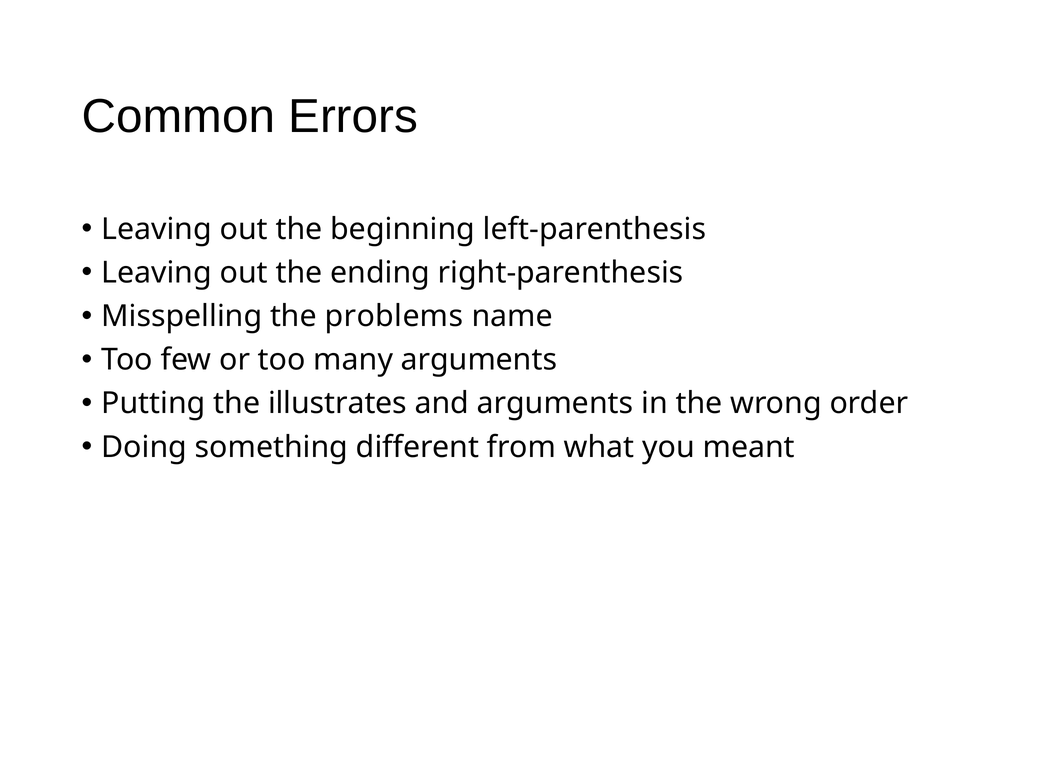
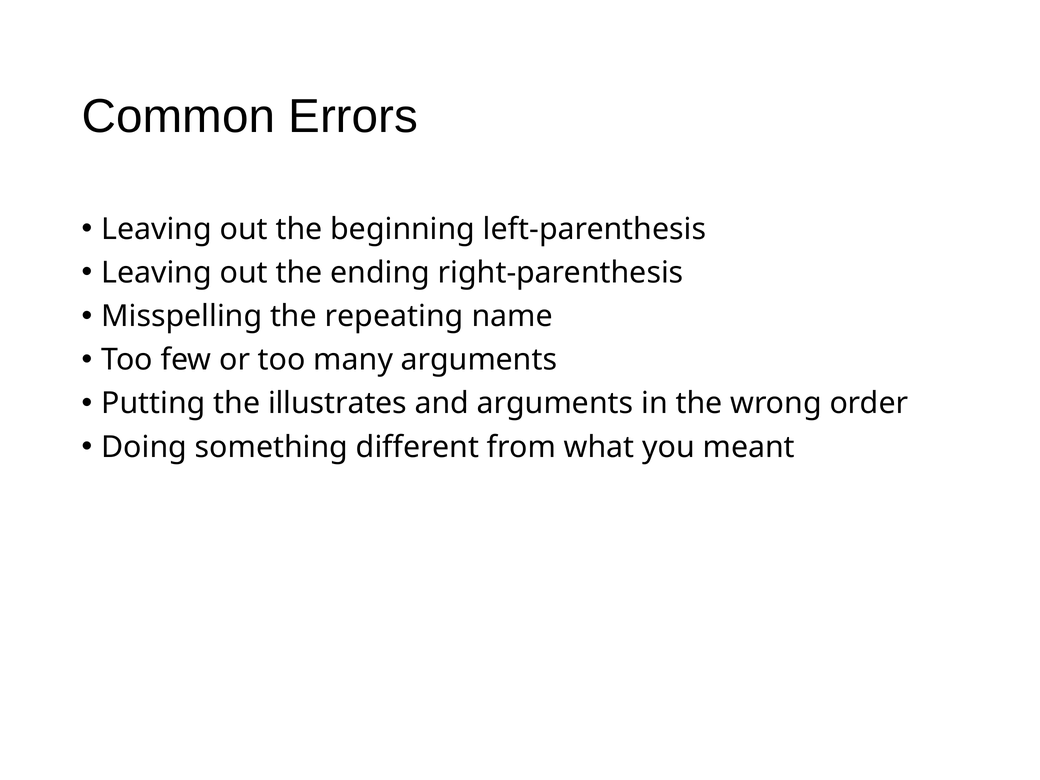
problems: problems -> repeating
